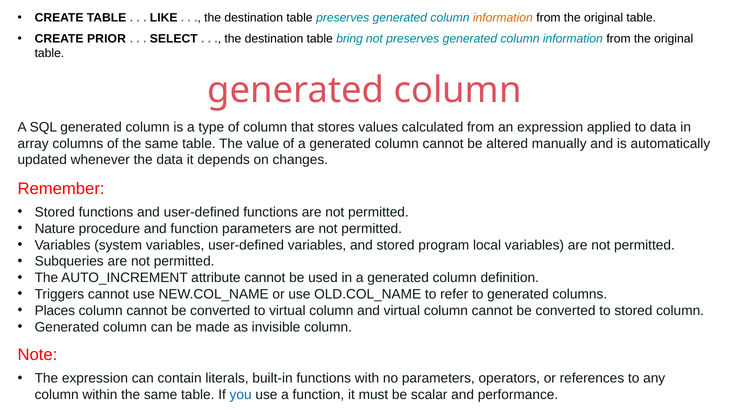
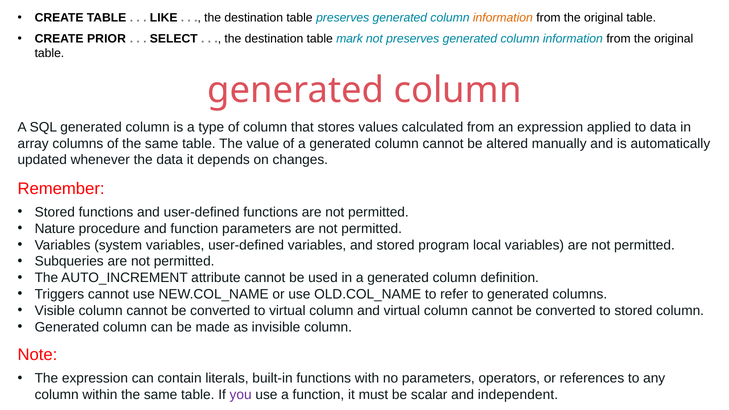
bring: bring -> mark
Places: Places -> Visible
you colour: blue -> purple
performance: performance -> independent
